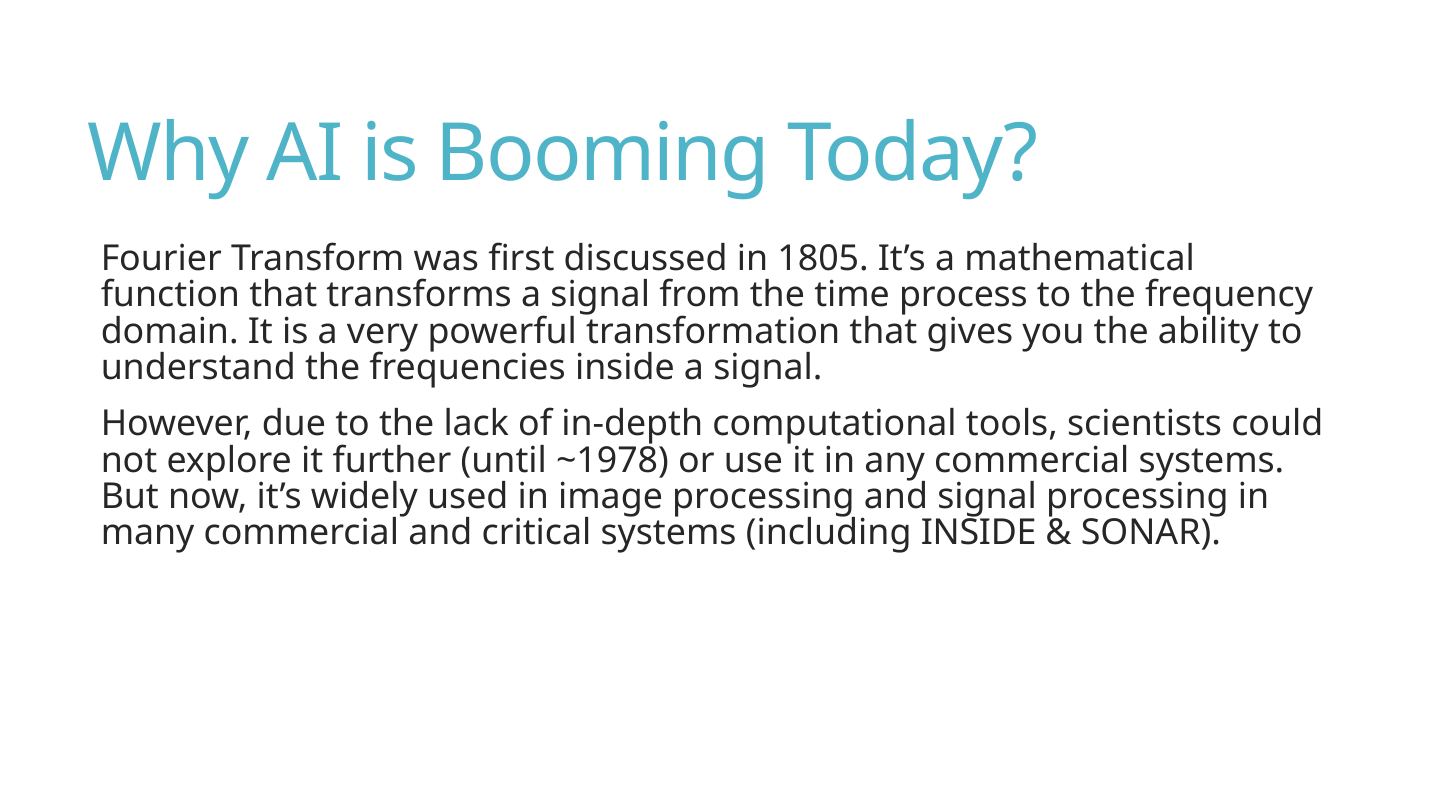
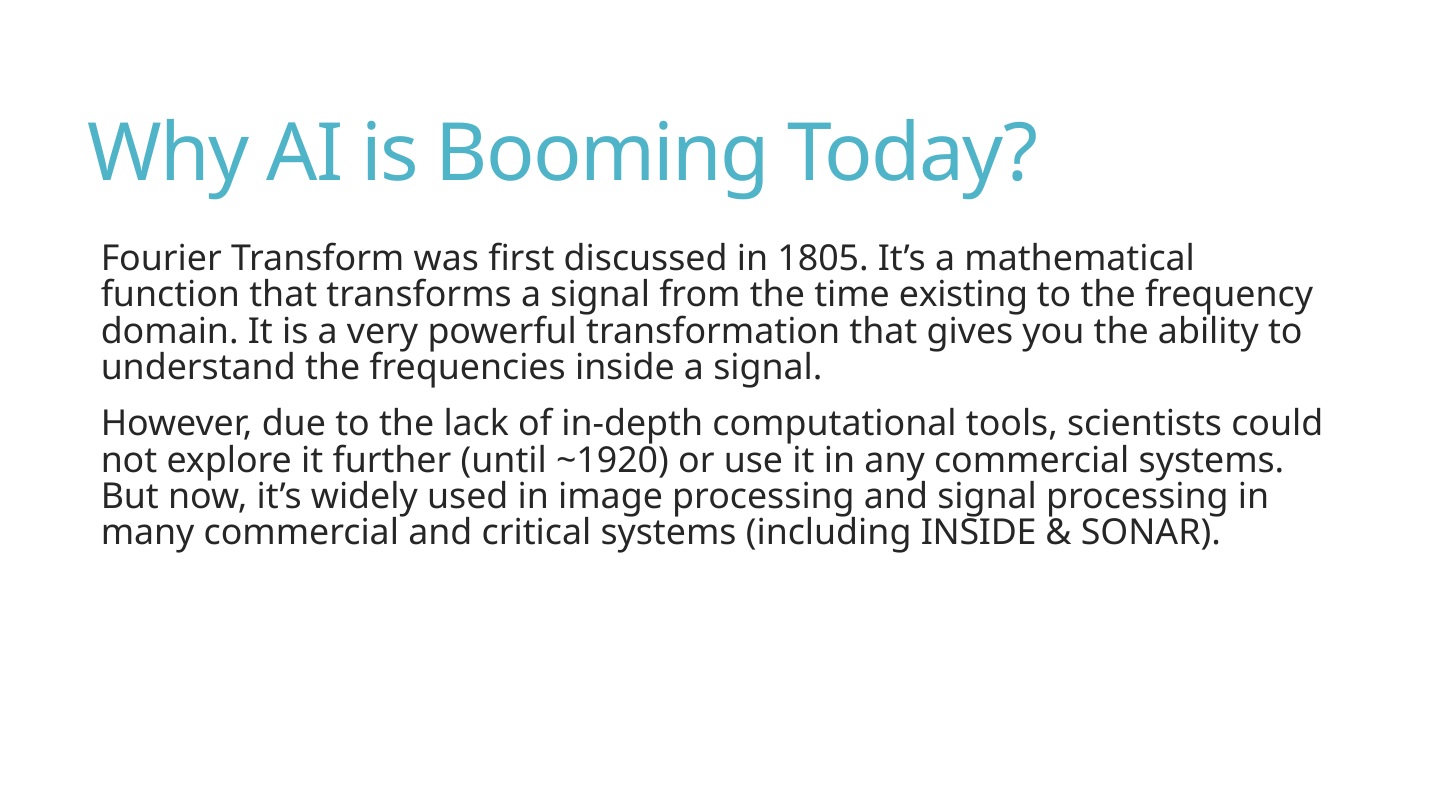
process: process -> existing
~1978: ~1978 -> ~1920
